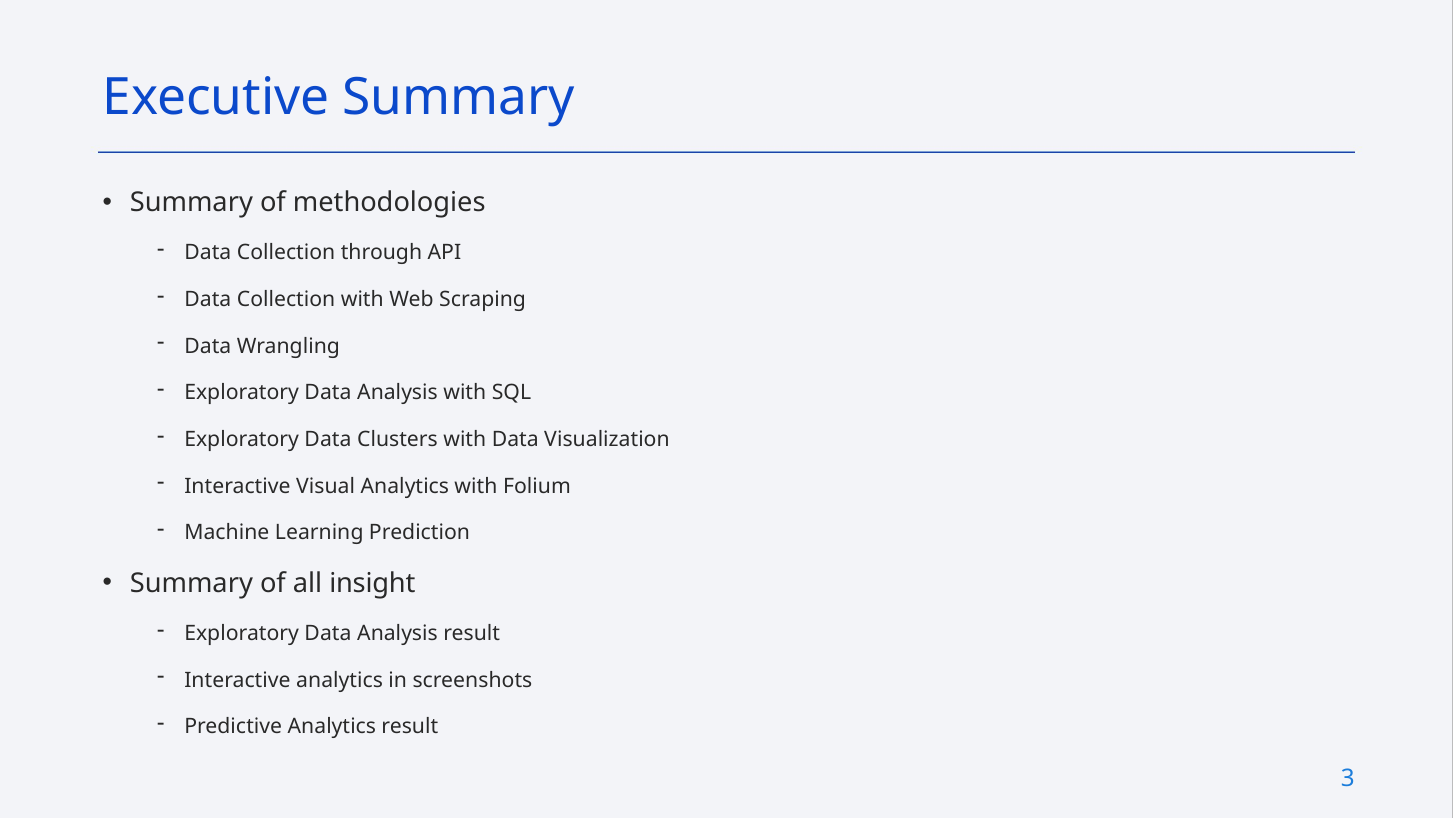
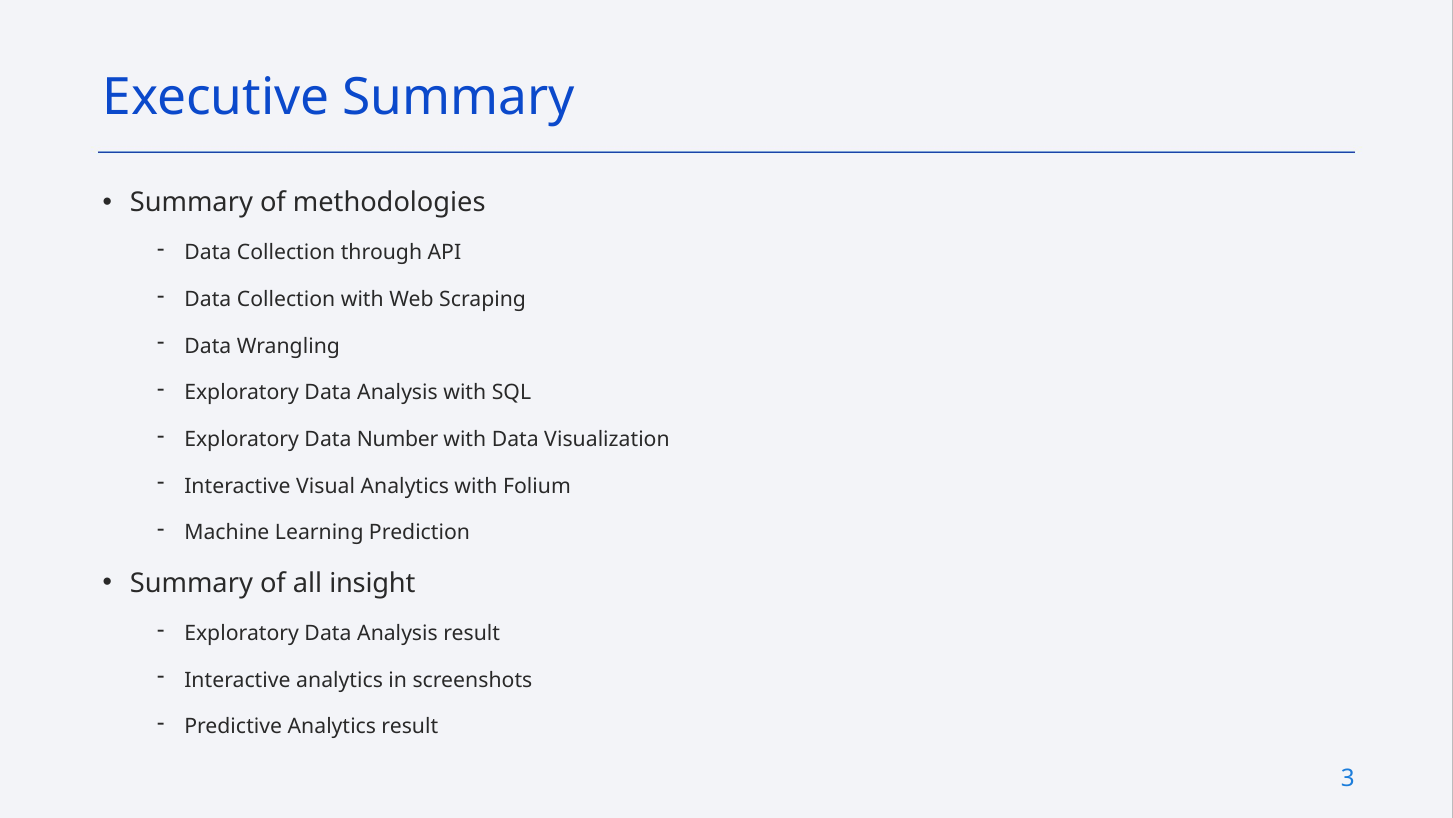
Clusters: Clusters -> Number
